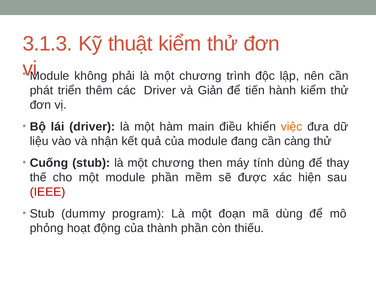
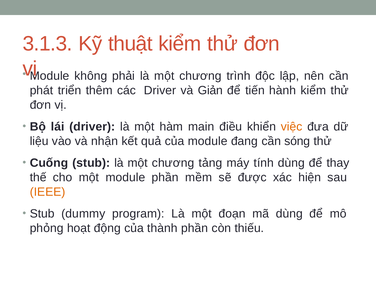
càng: càng -> sóng
then: then -> tảng
IEEE colour: red -> orange
